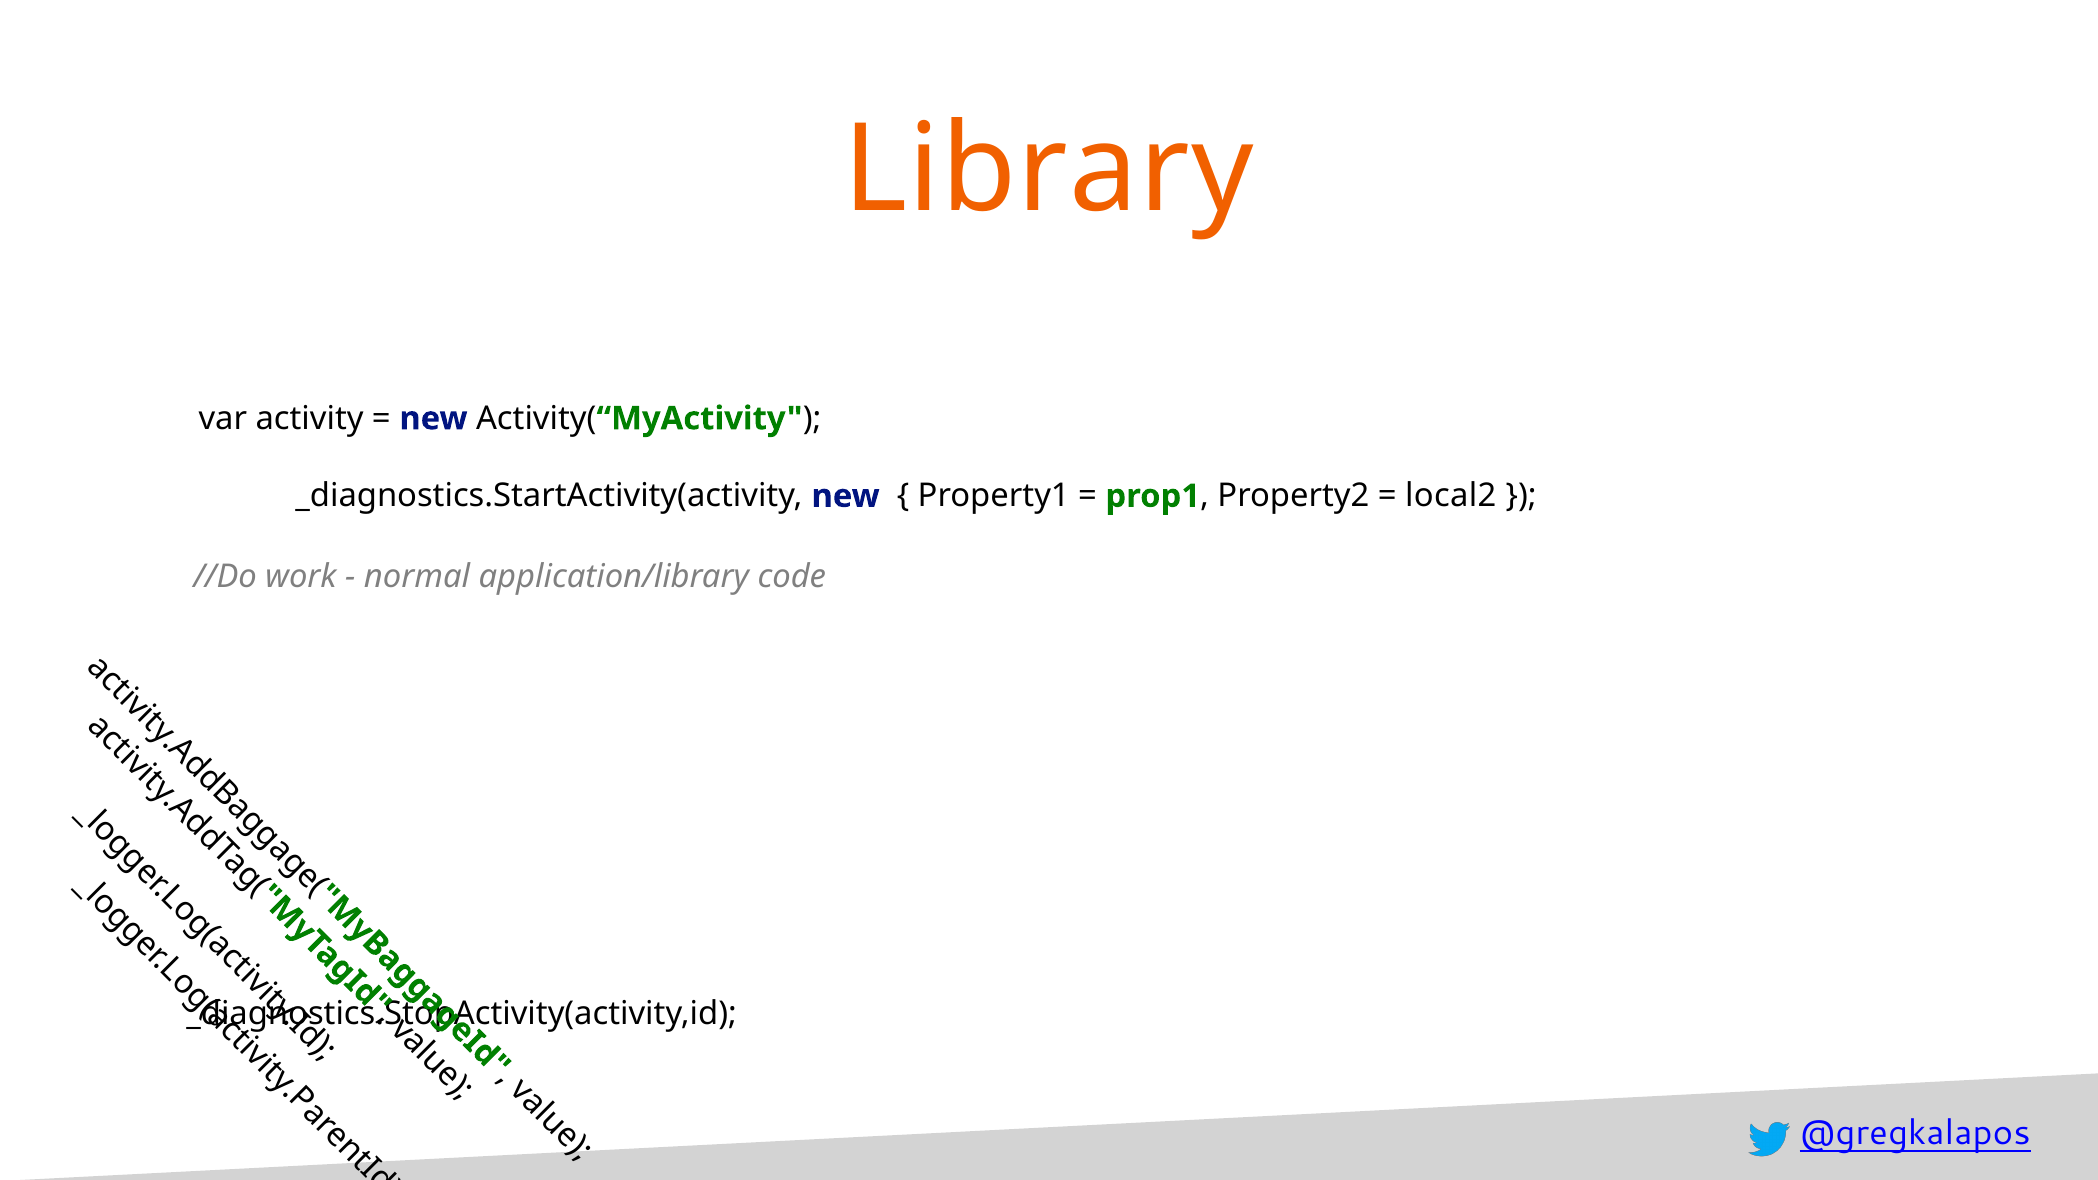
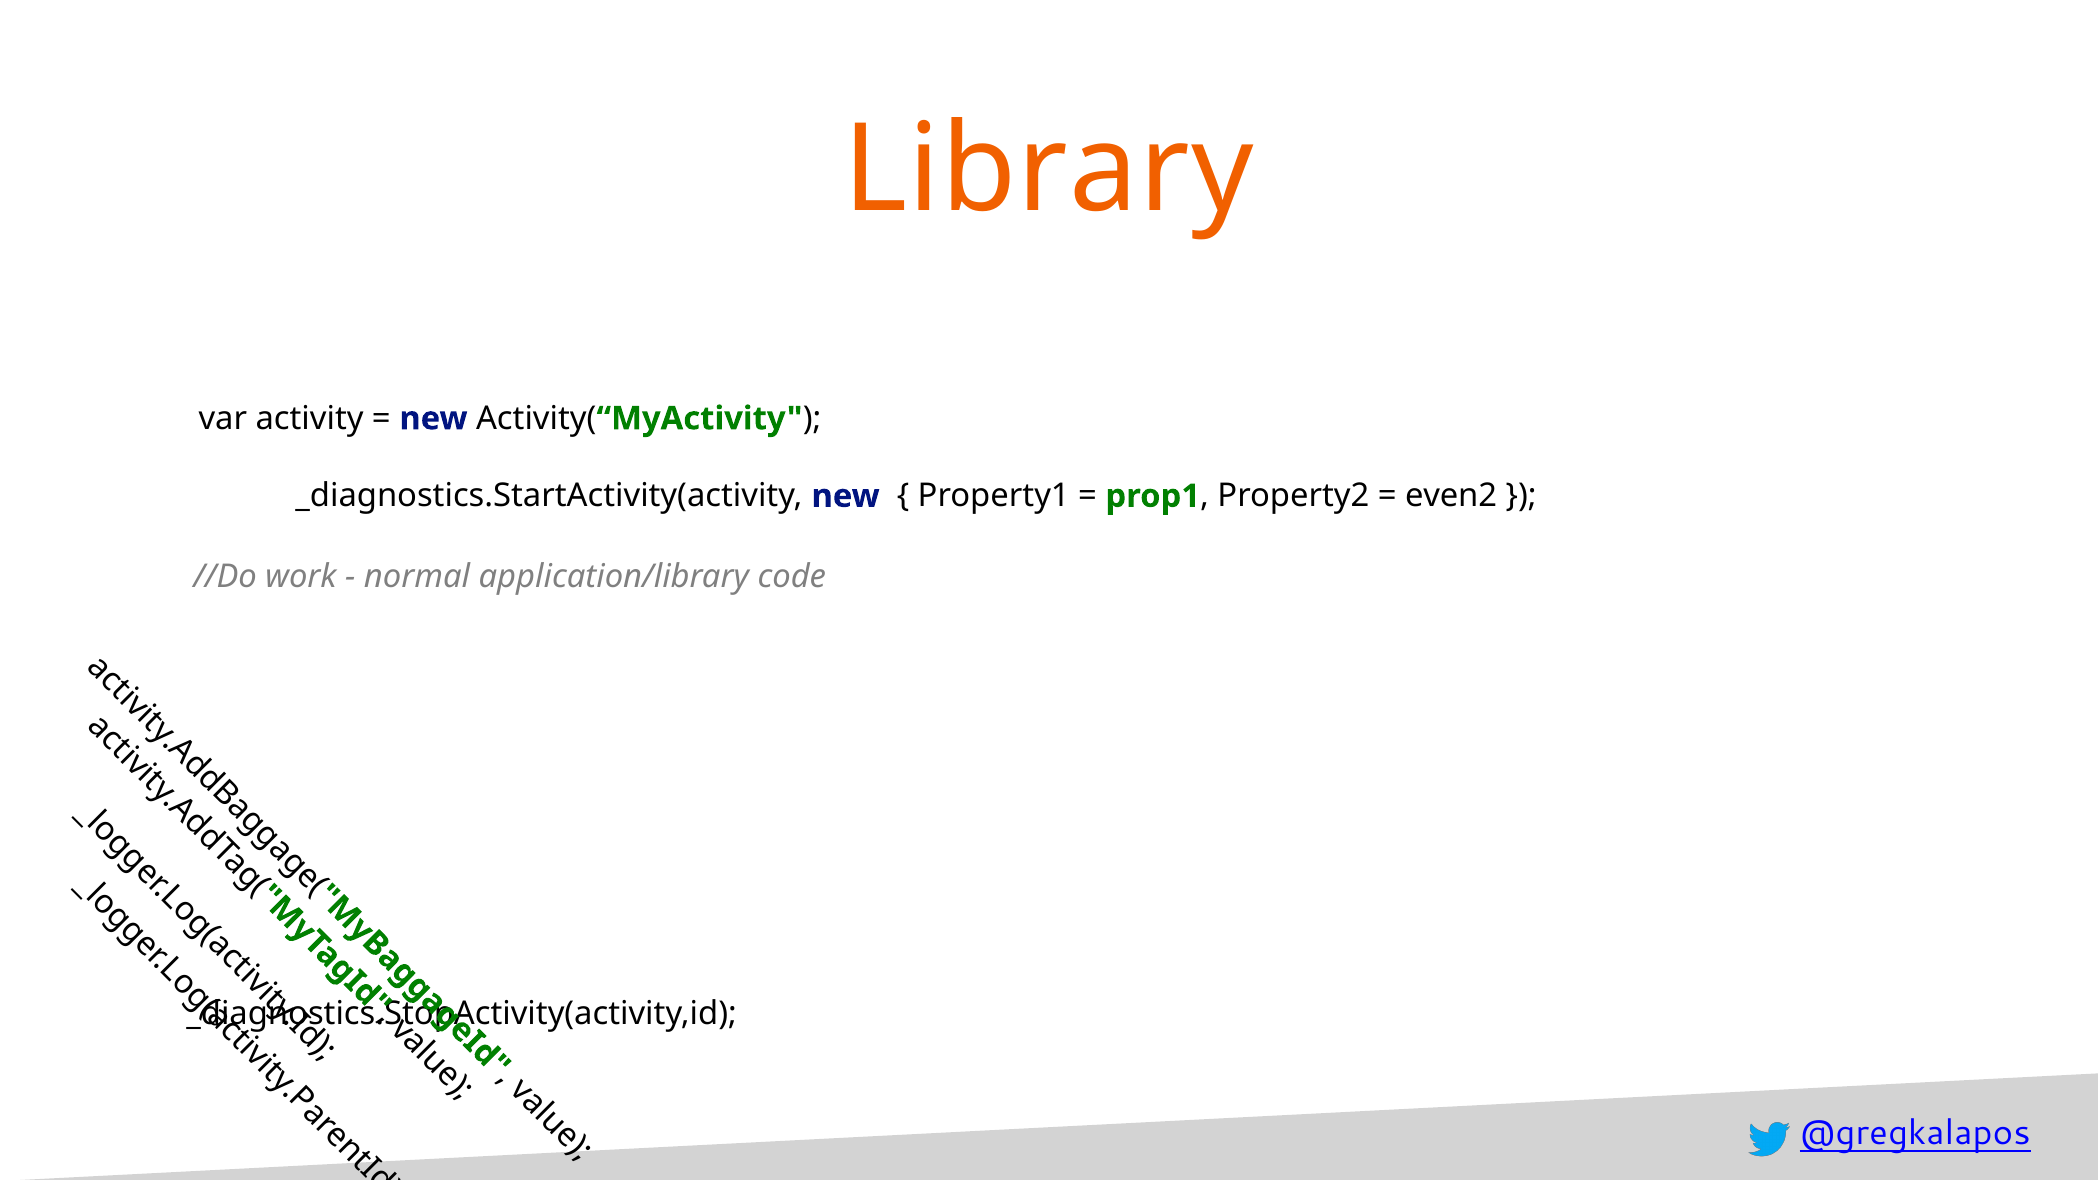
local2: local2 -> even2
